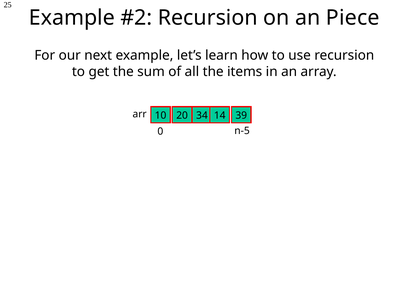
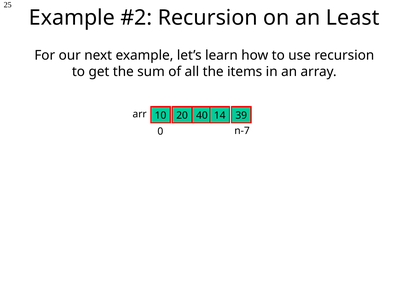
Piece: Piece -> Least
34: 34 -> 40
n-5: n-5 -> n-7
